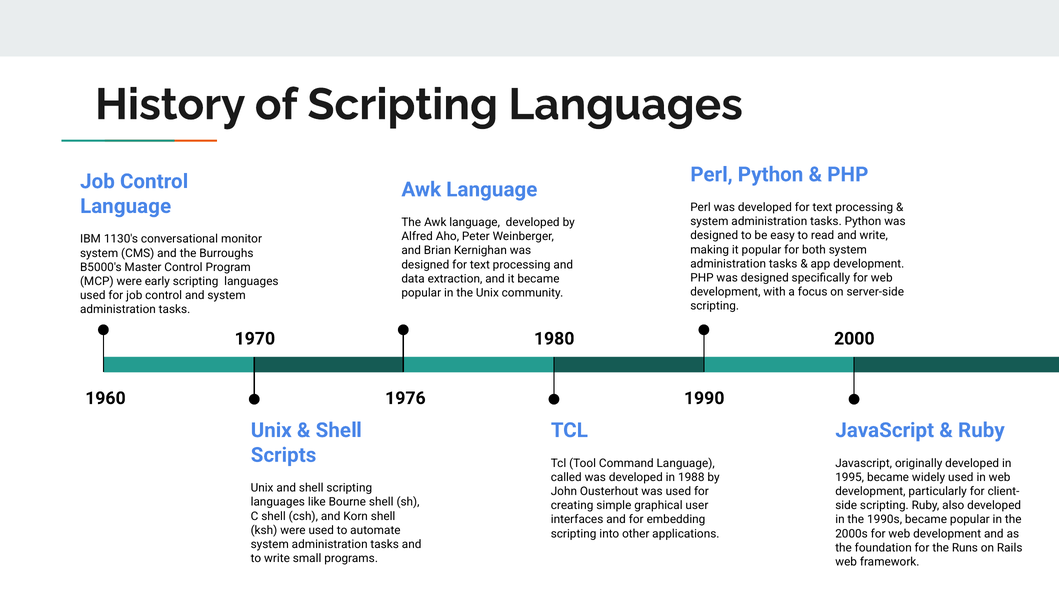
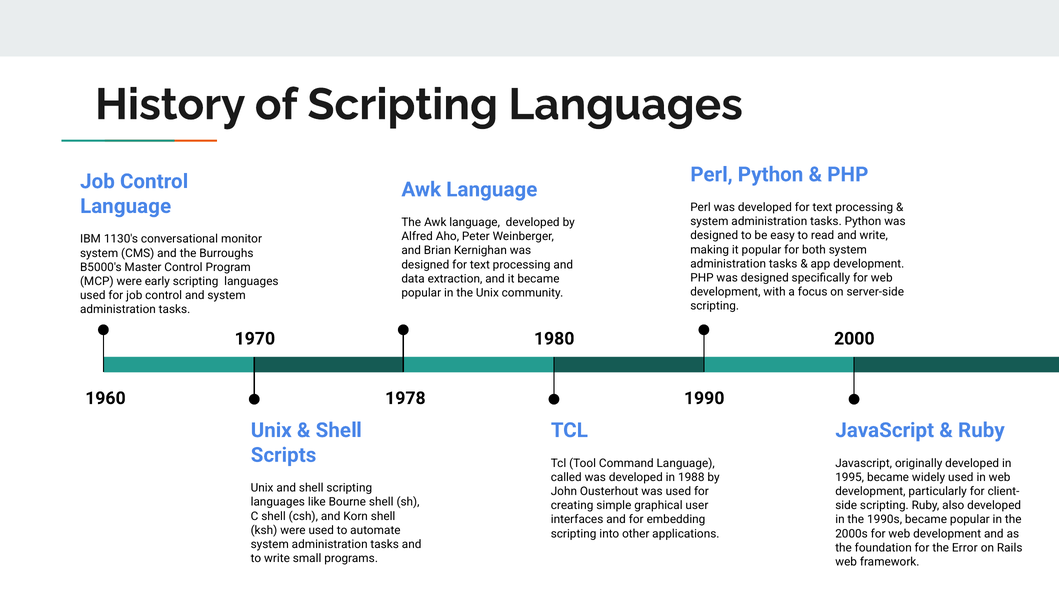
1976: 1976 -> 1978
Runs: Runs -> Error
